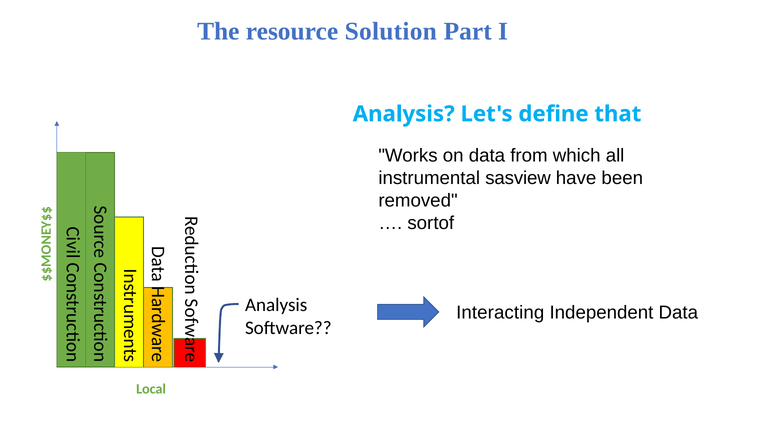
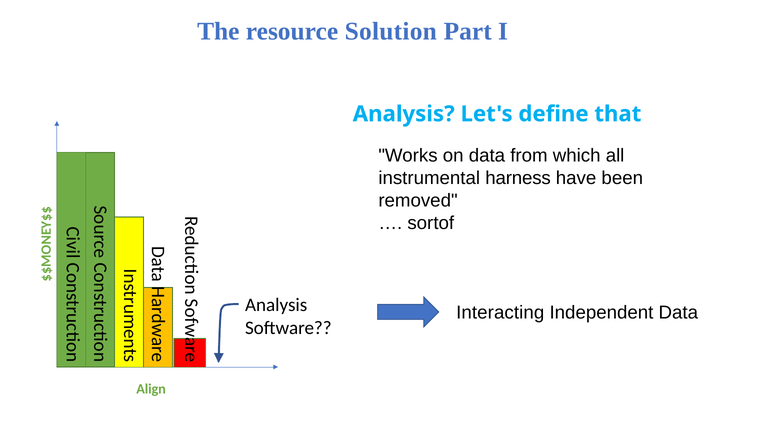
sasview: sasview -> harness
Local: Local -> Align
